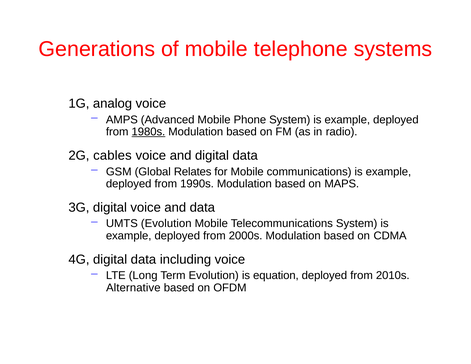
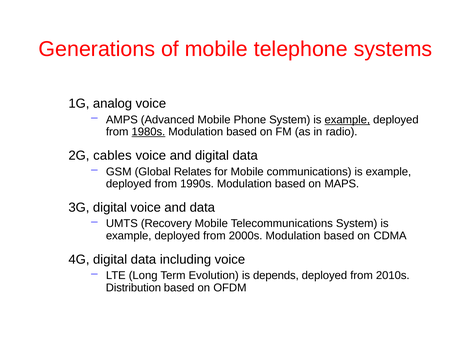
example at (347, 120) underline: none -> present
UMTS Evolution: Evolution -> Recovery
equation: equation -> depends
Alternative: Alternative -> Distribution
